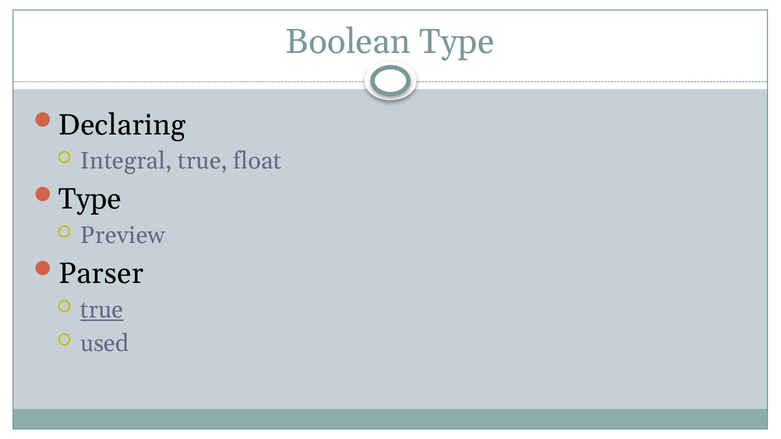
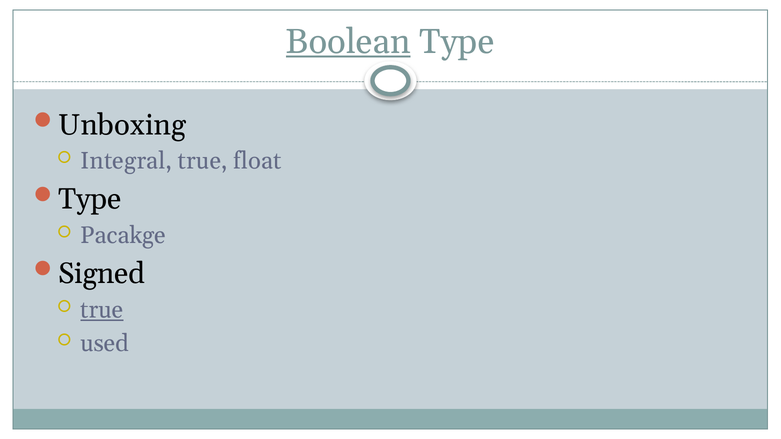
Boolean underline: none -> present
Declaring: Declaring -> Unboxing
Preview: Preview -> Pacakge
Parser: Parser -> Signed
